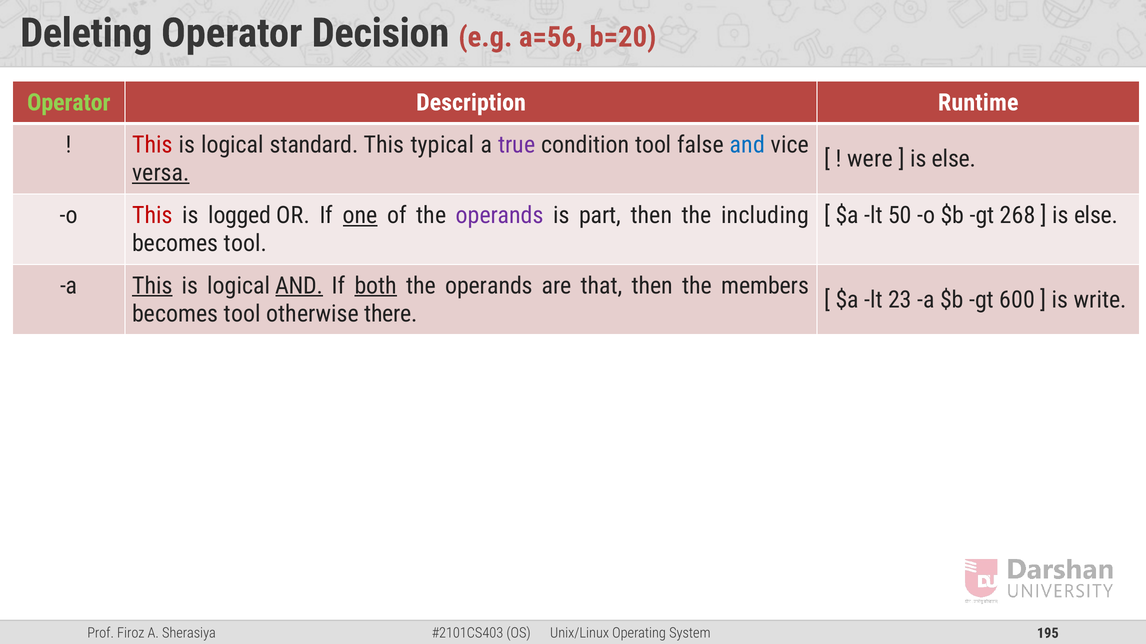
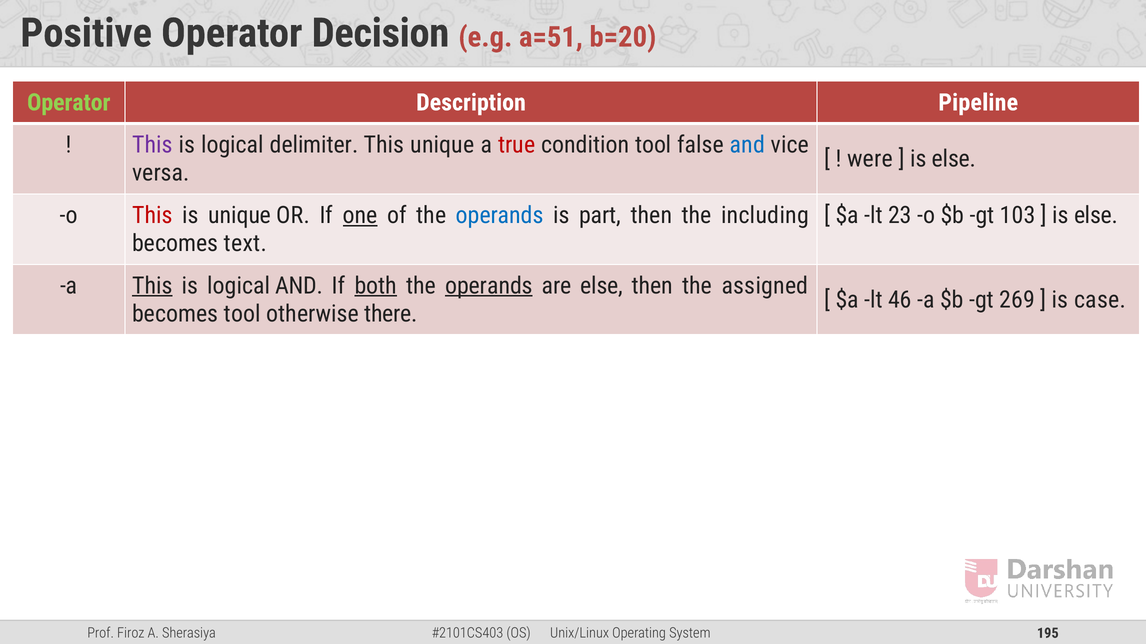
Deleting: Deleting -> Positive
a=56: a=56 -> a=51
Runtime: Runtime -> Pipeline
This at (152, 145) colour: red -> purple
standard: standard -> delimiter
This typical: typical -> unique
true colour: purple -> red
versa underline: present -> none
is logged: logged -> unique
operands at (500, 215) colour: purple -> blue
50: 50 -> 23
268: 268 -> 103
tool at (245, 244): tool -> text
AND at (299, 286) underline: present -> none
operands at (489, 286) underline: none -> present
are that: that -> else
members: members -> assigned
23: 23 -> 46
600: 600 -> 269
write: write -> case
